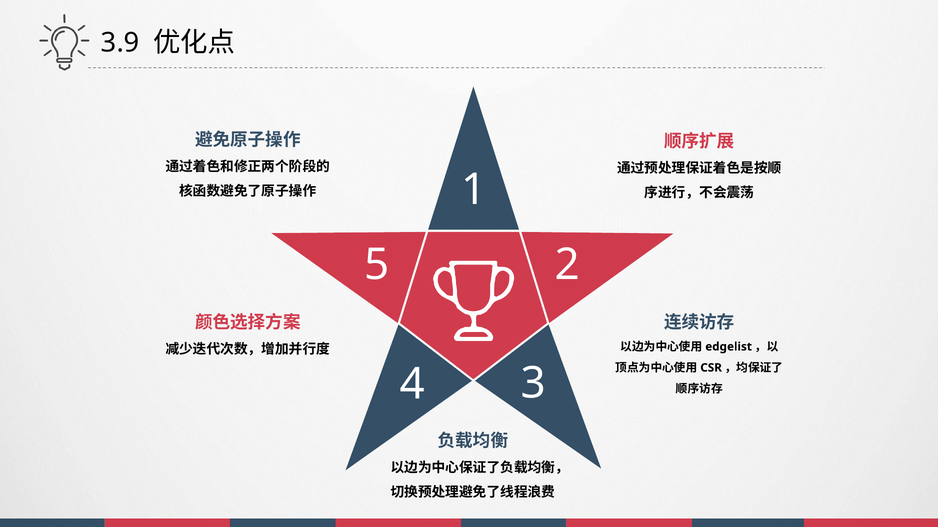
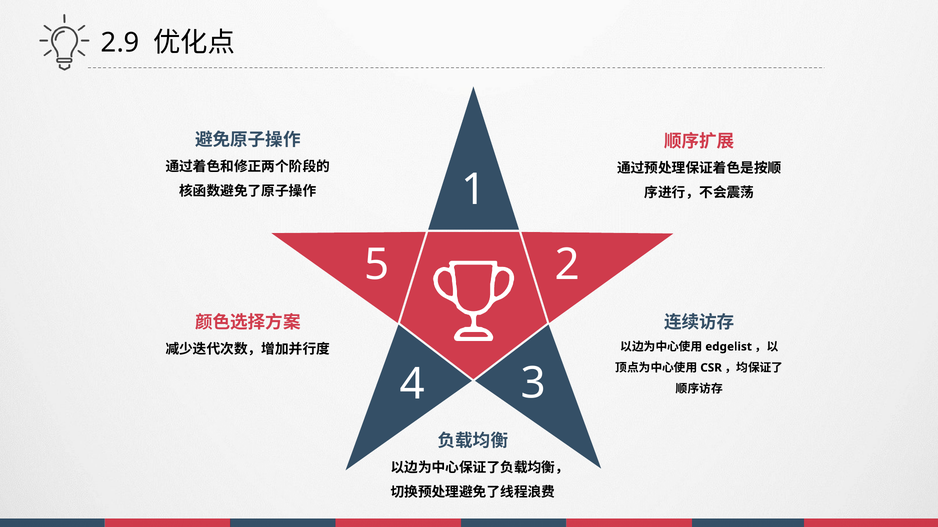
3.9: 3.9 -> 2.9
